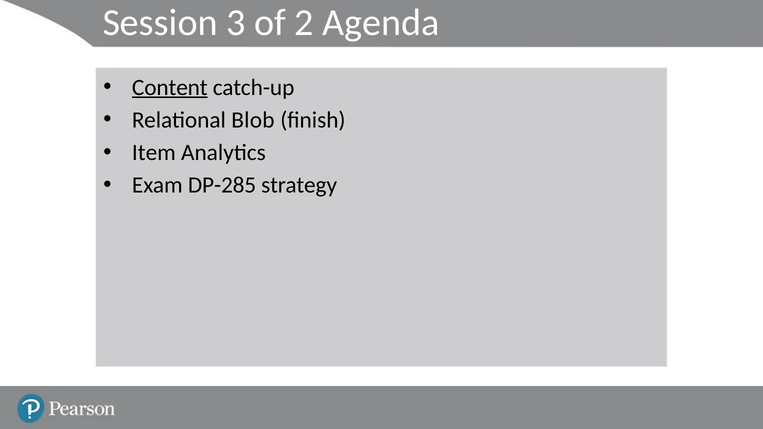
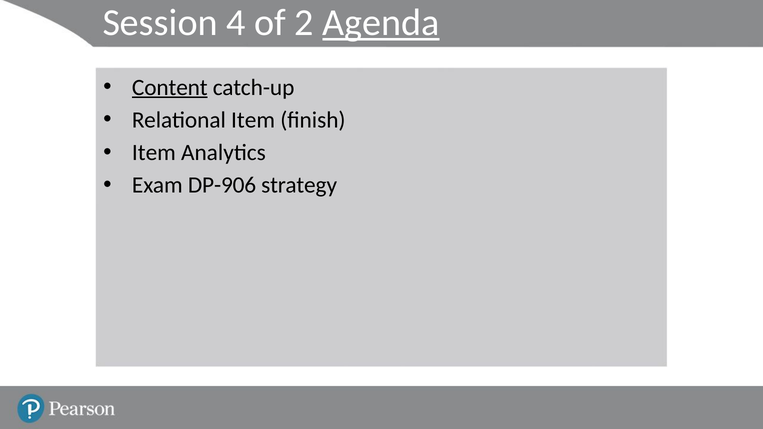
3: 3 -> 4
Agenda underline: none -> present
Relational Blob: Blob -> Item
DP-285: DP-285 -> DP-906
